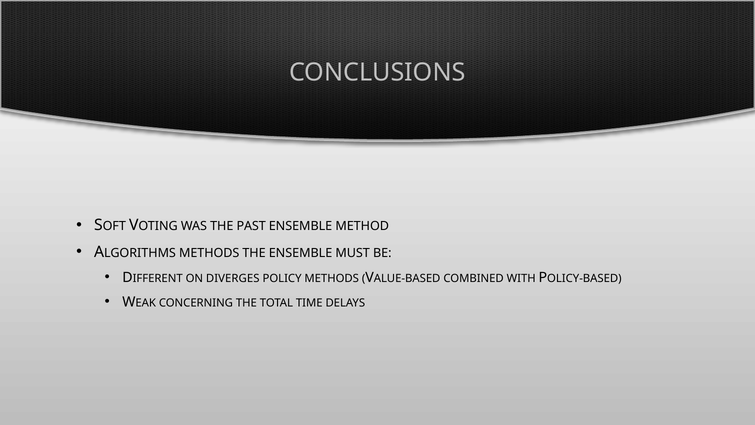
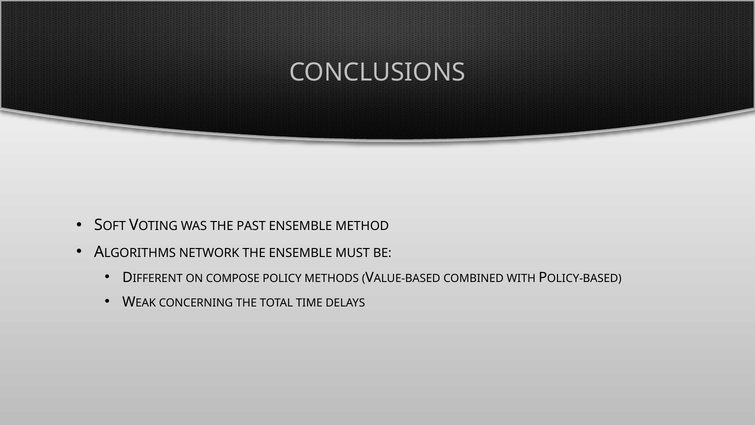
METHODS at (209, 253): METHODS -> NETWORK
DIVERGES: DIVERGES -> COMPOSE
